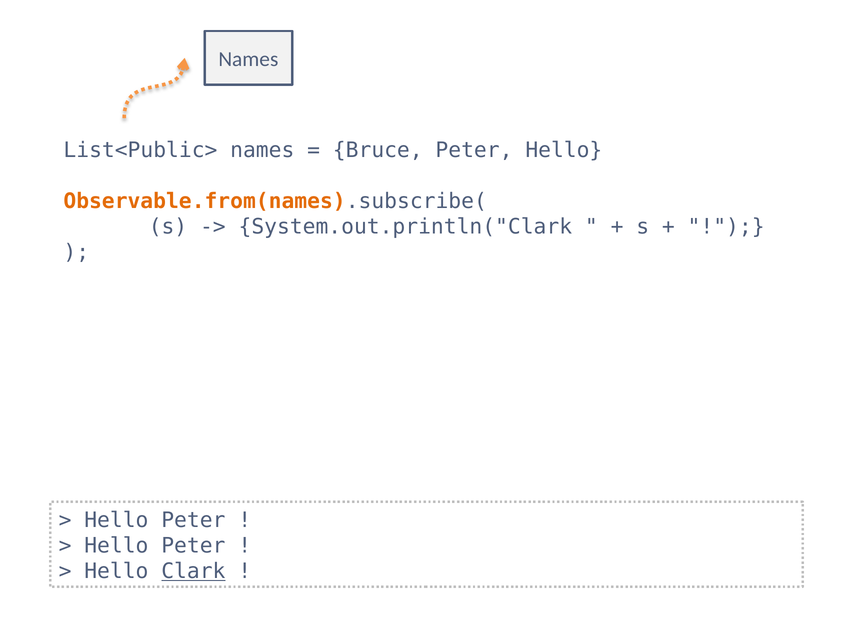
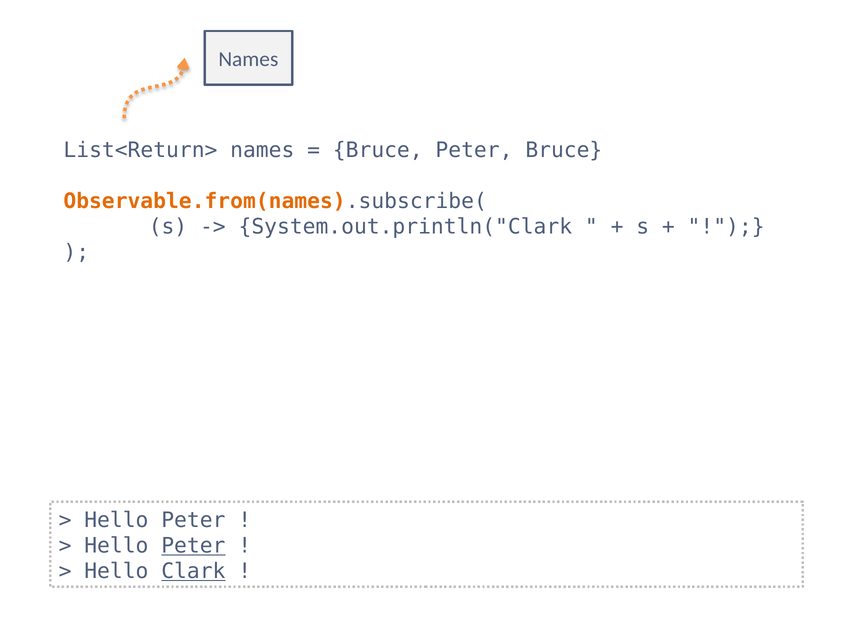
List<Public>: List<Public> -> List<Return>
Peter Hello: Hello -> Bruce
Peter at (193, 546) underline: none -> present
